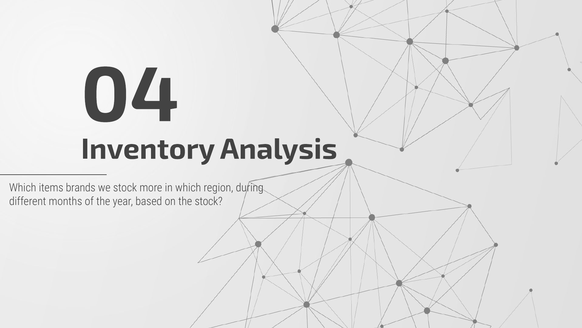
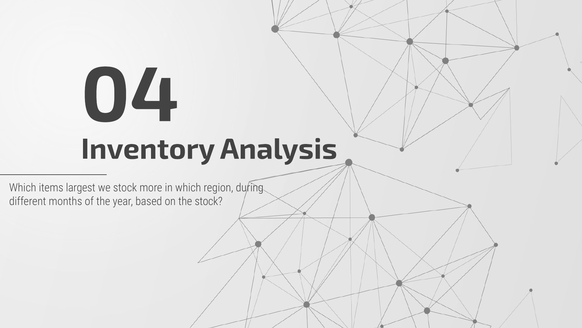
brands: brands -> largest
